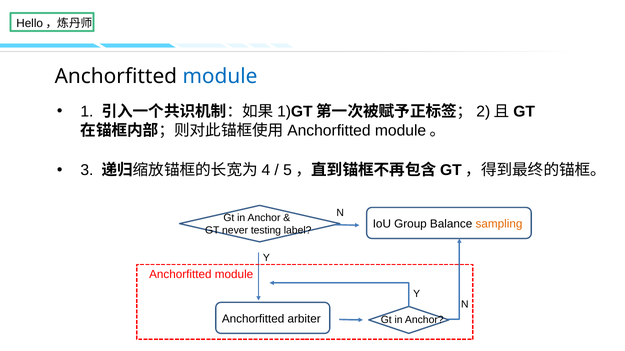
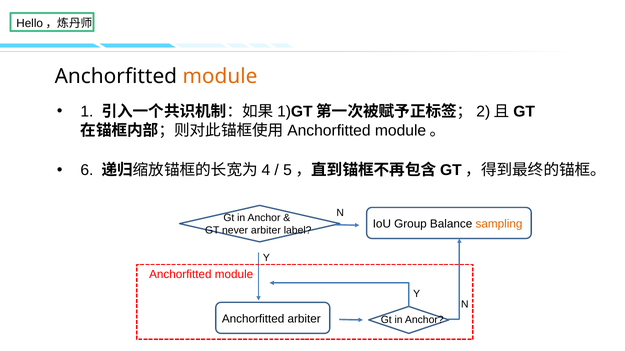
module at (220, 76) colour: blue -> orange
3: 3 -> 6
never testing: testing -> arbiter
